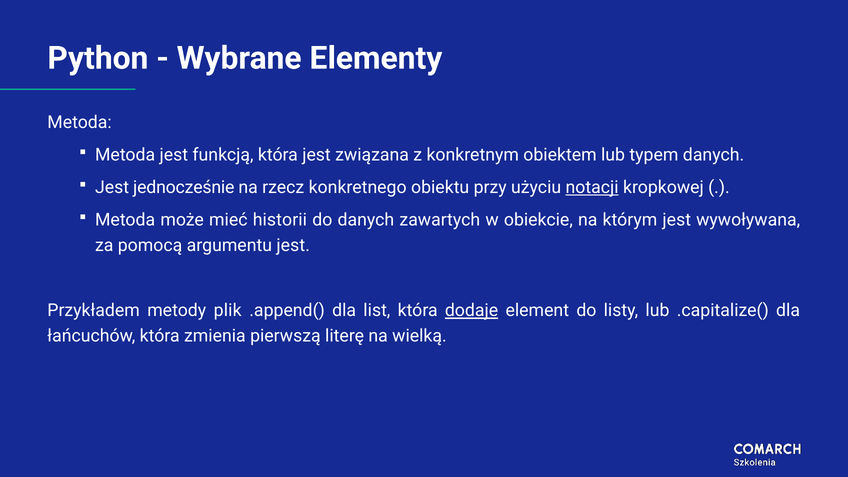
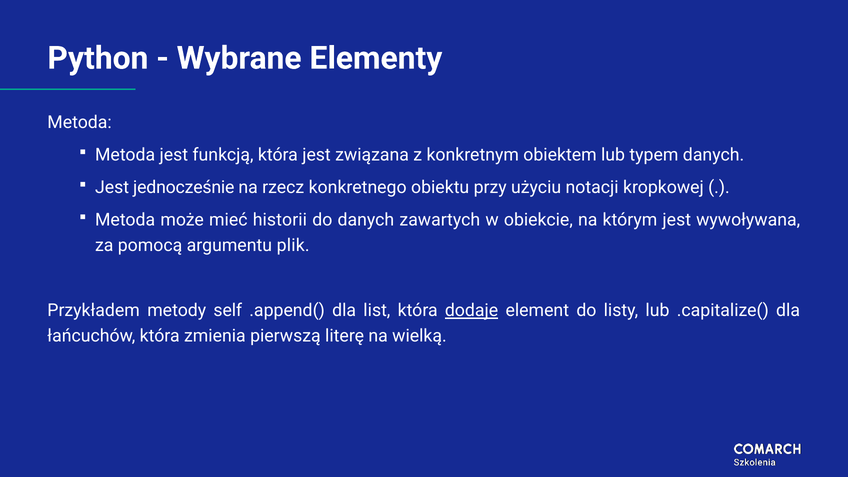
notacji underline: present -> none
argumentu jest: jest -> plik
plik: plik -> self
